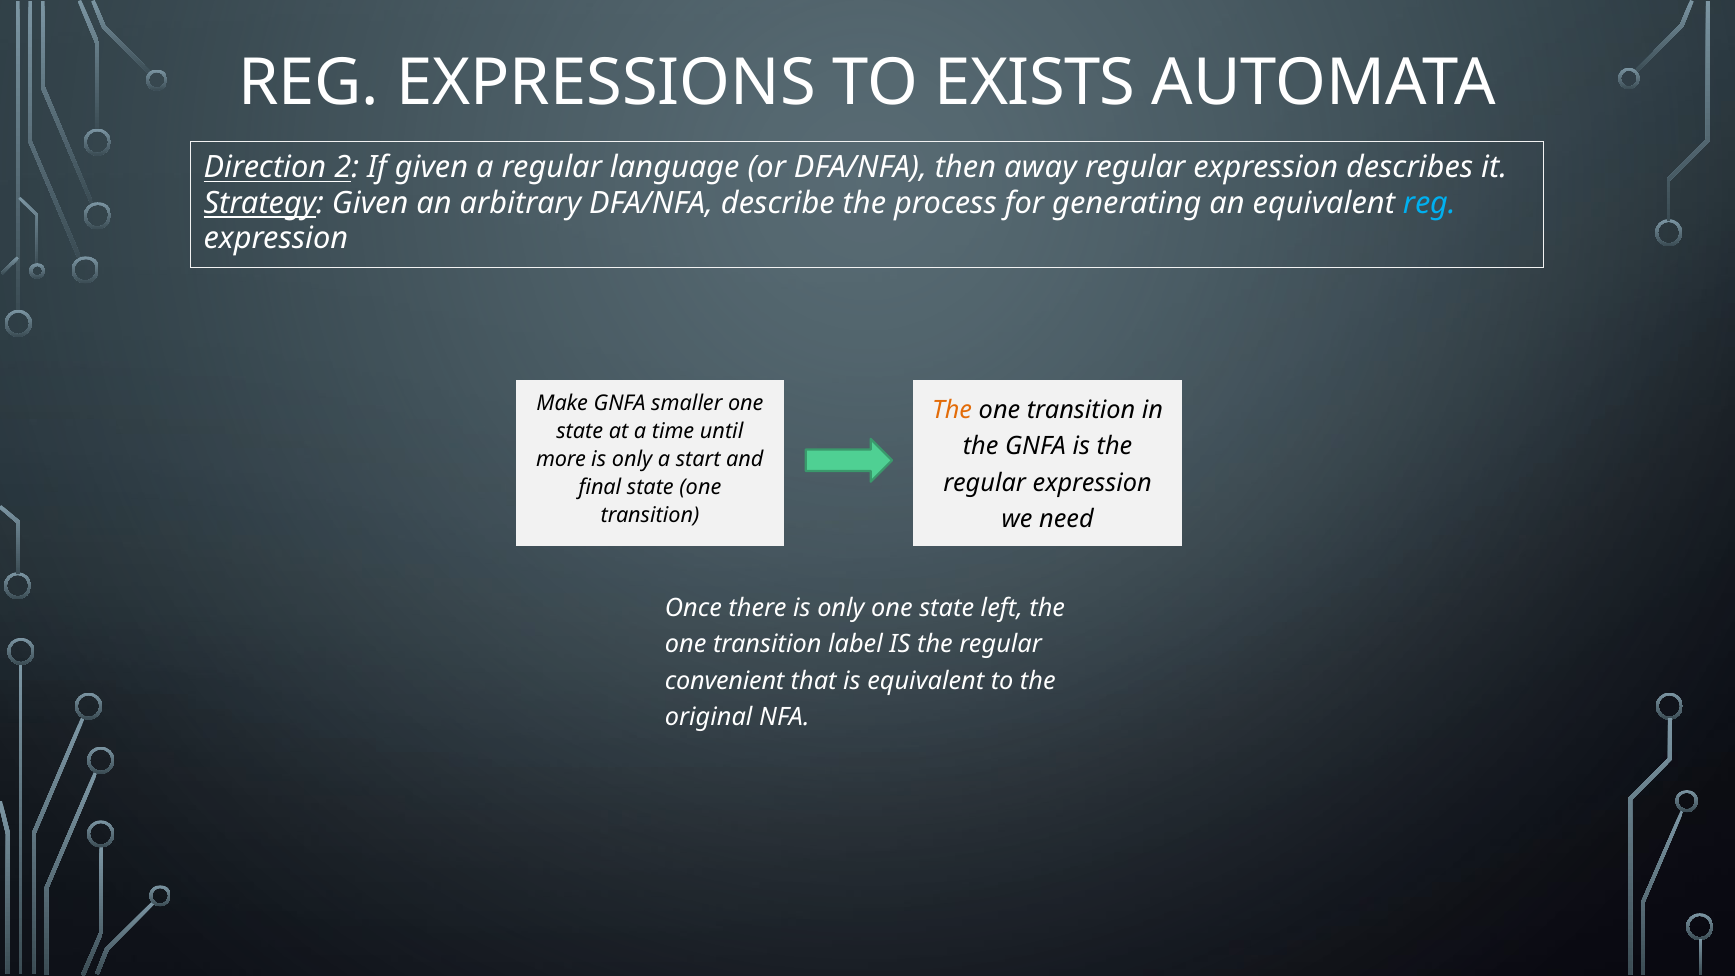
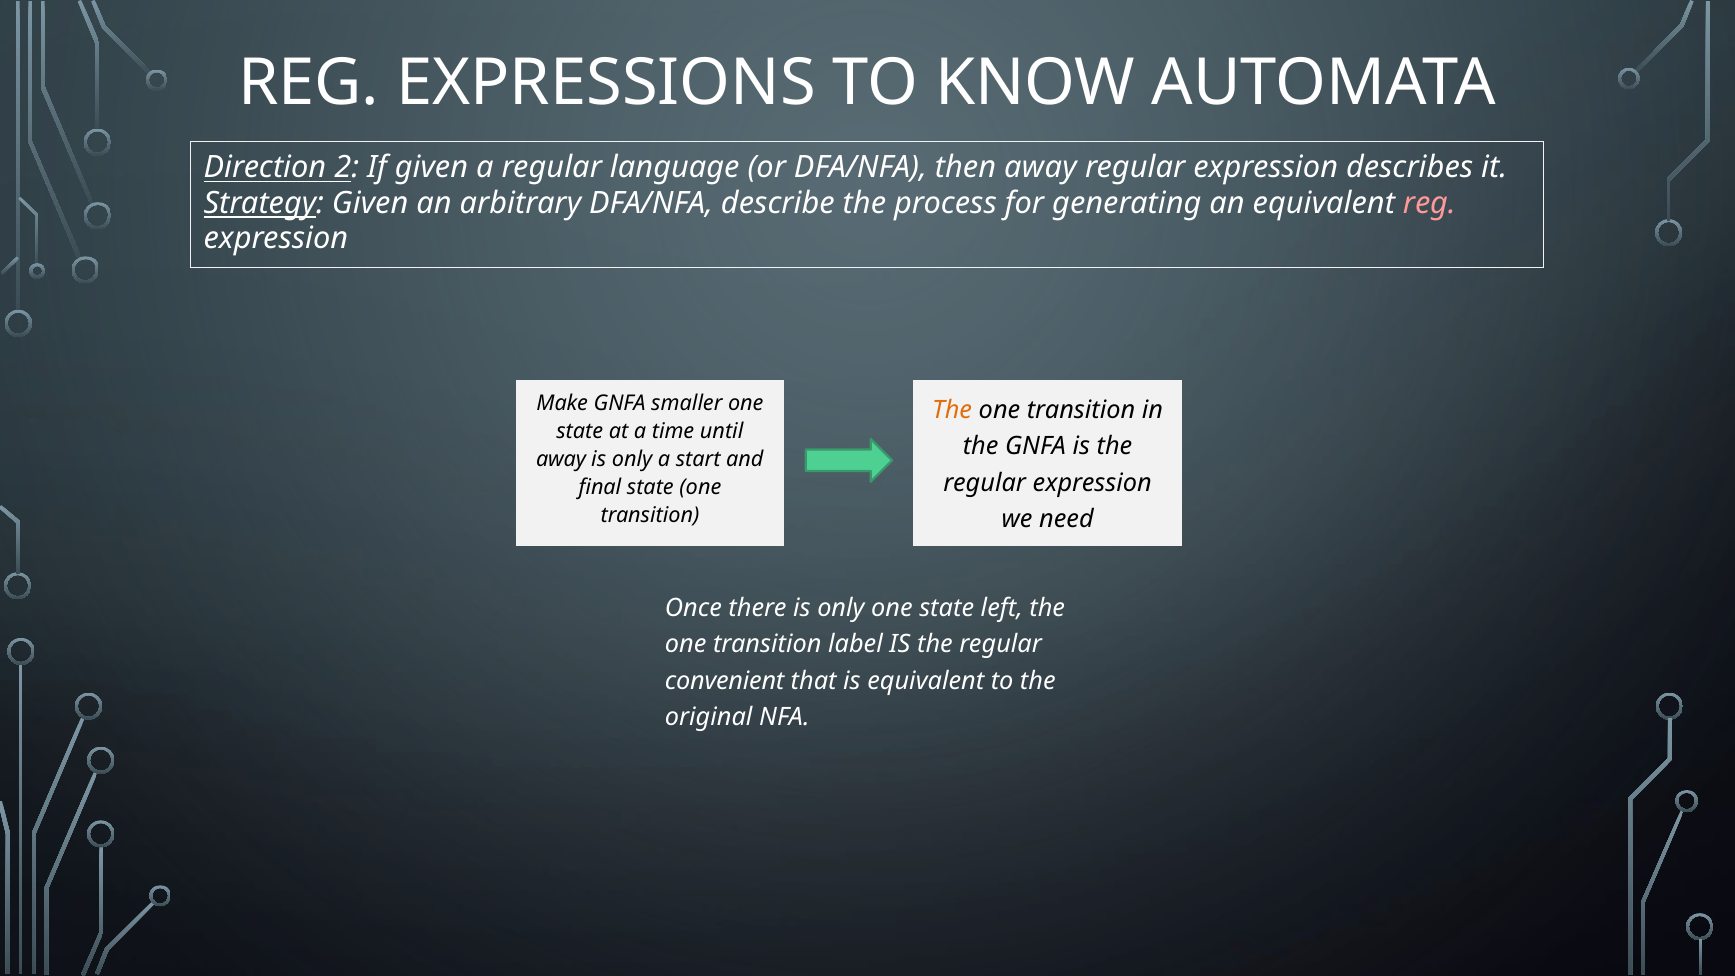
EXISTS: EXISTS -> KNOW
reg at (1429, 203) colour: light blue -> pink
more at (561, 459): more -> away
